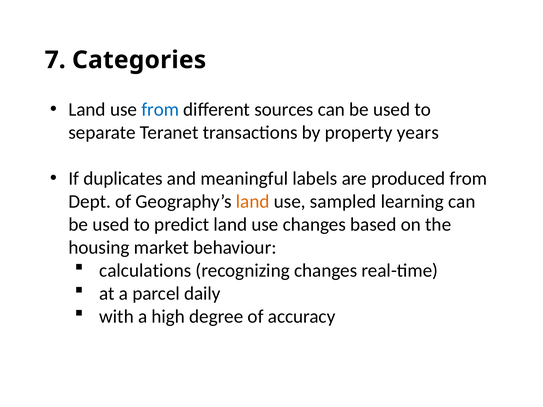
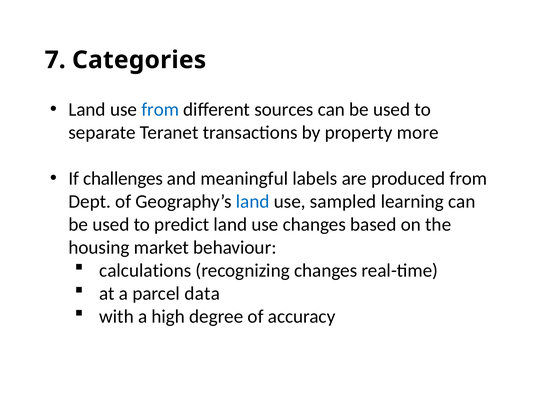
years: years -> more
duplicates: duplicates -> challenges
land at (253, 202) colour: orange -> blue
daily: daily -> data
